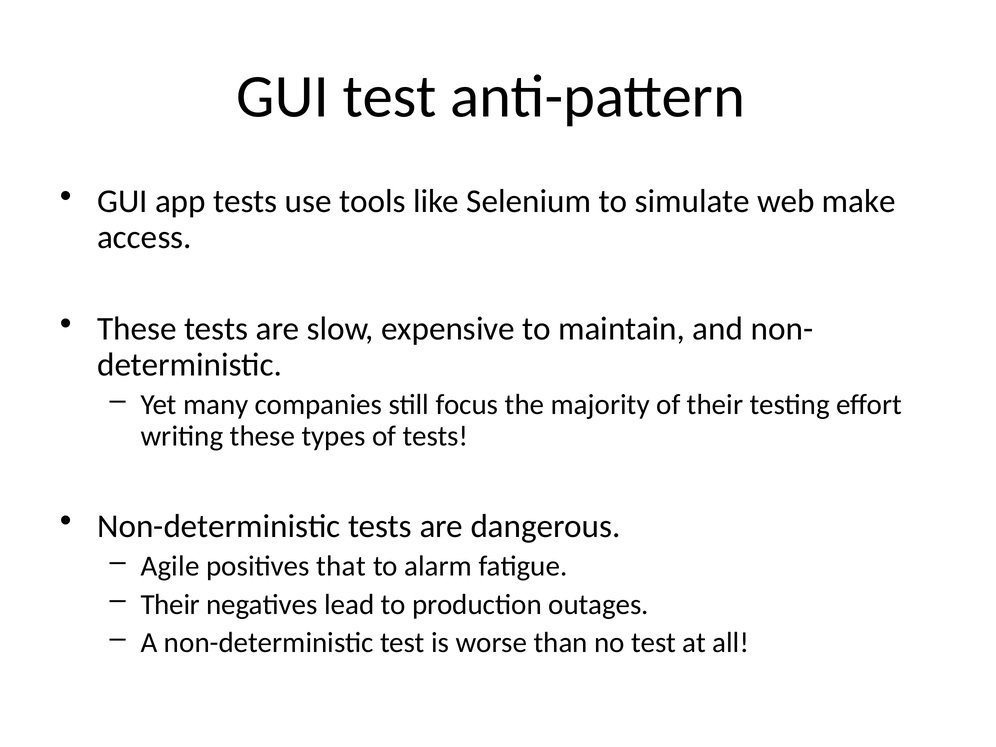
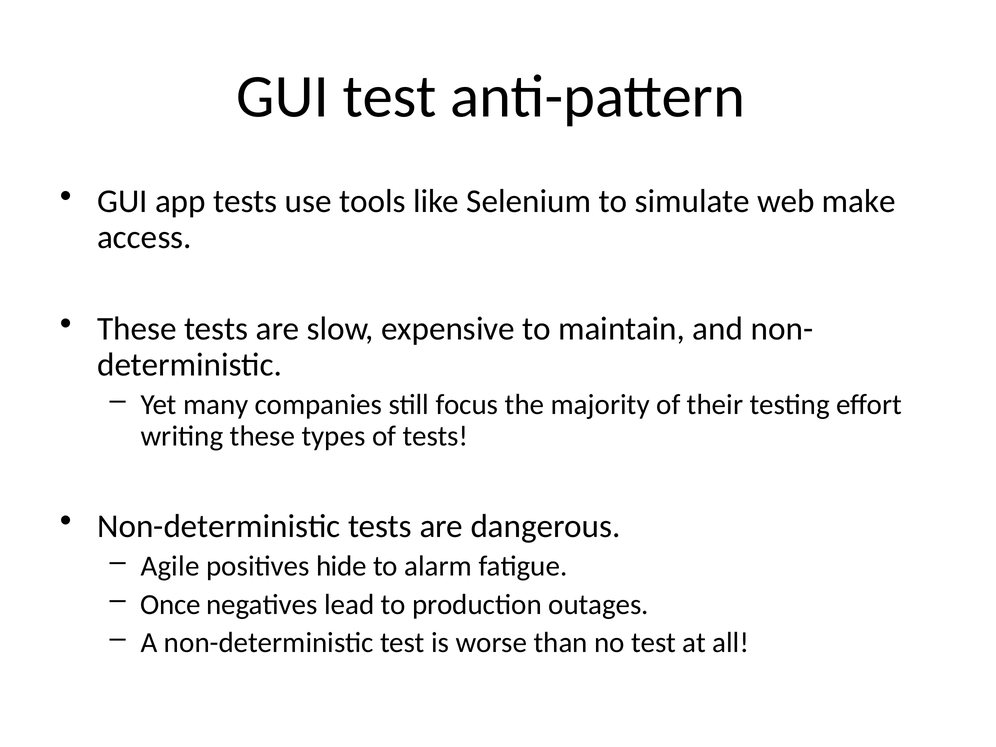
that: that -> hide
Their at (170, 605): Their -> Once
